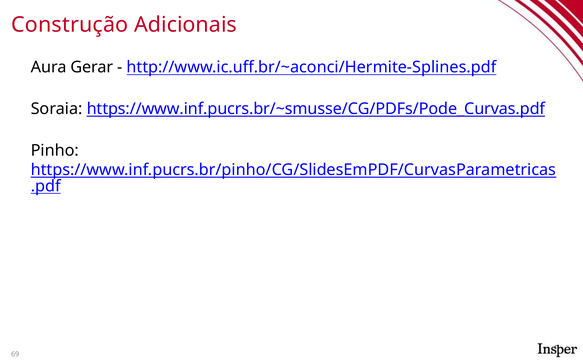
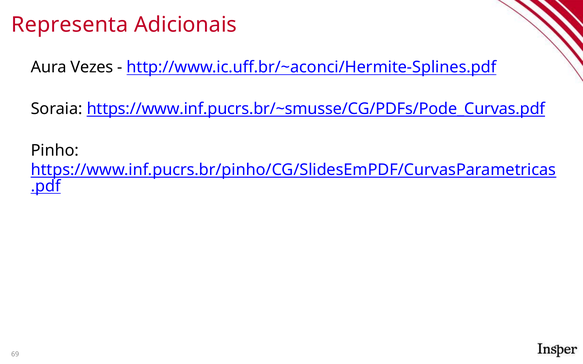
Construção: Construção -> Representa
Gerar: Gerar -> Vezes
